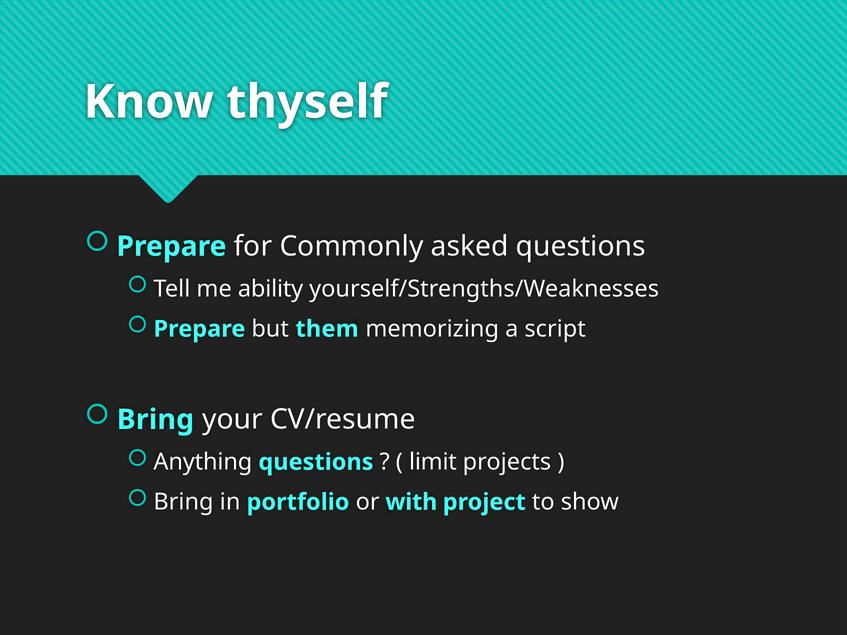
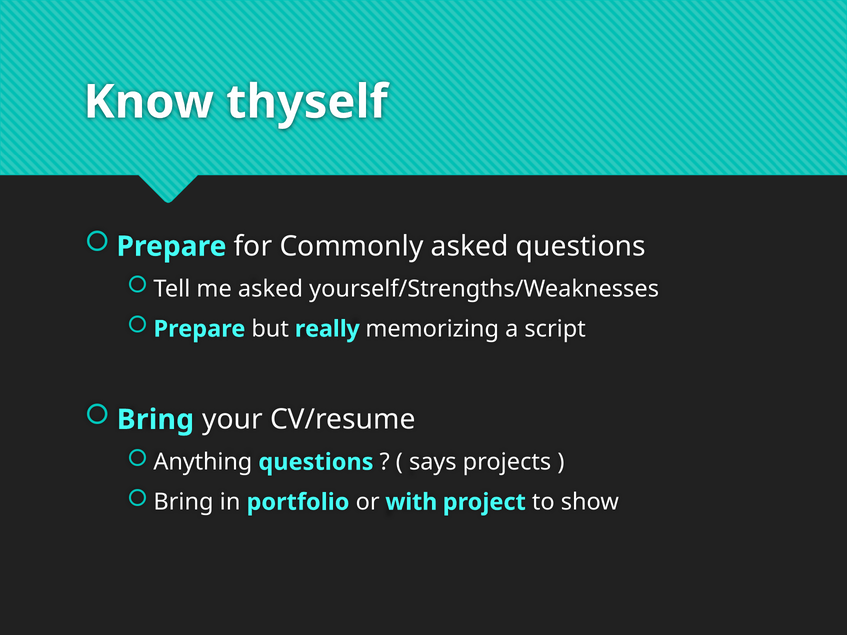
me ability: ability -> asked
them: them -> really
limit: limit -> says
